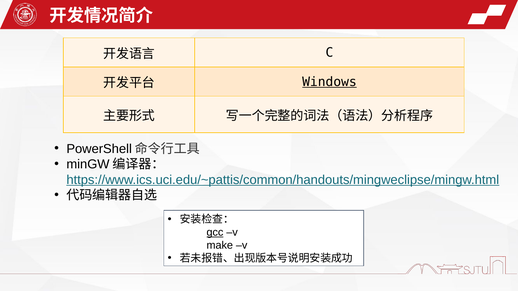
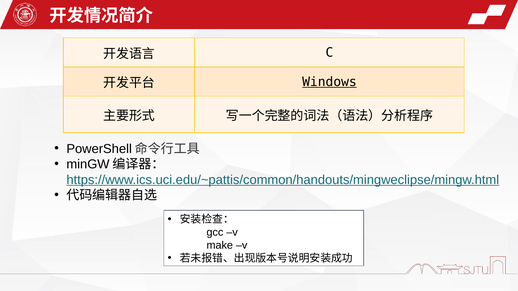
gcc underline: present -> none
